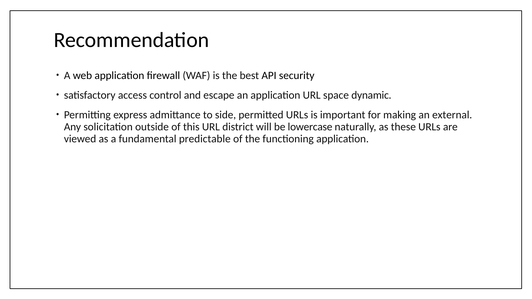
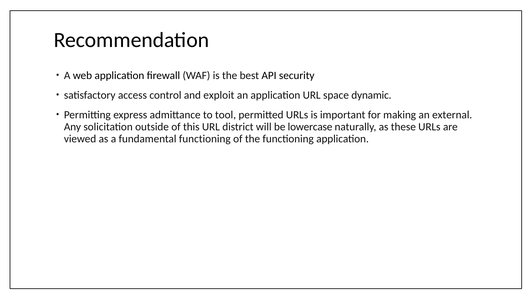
escape: escape -> exploit
side: side -> tool
fundamental predictable: predictable -> functioning
